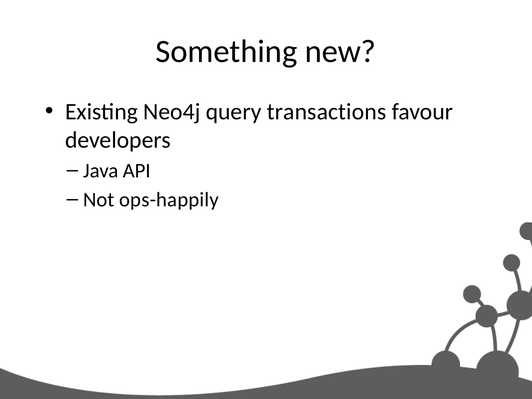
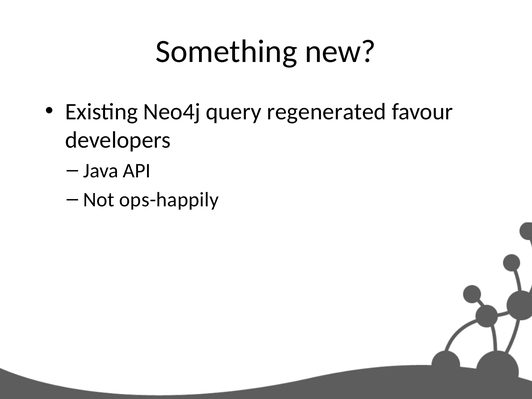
transactions: transactions -> regenerated
